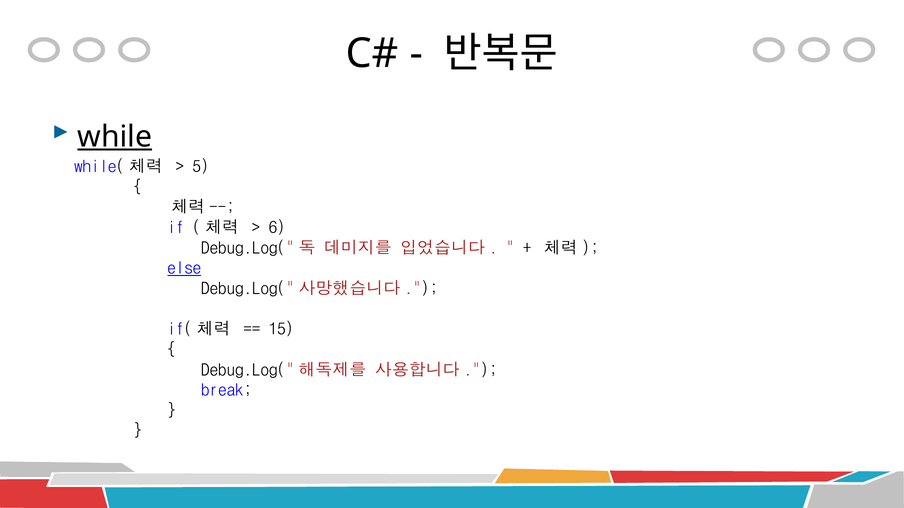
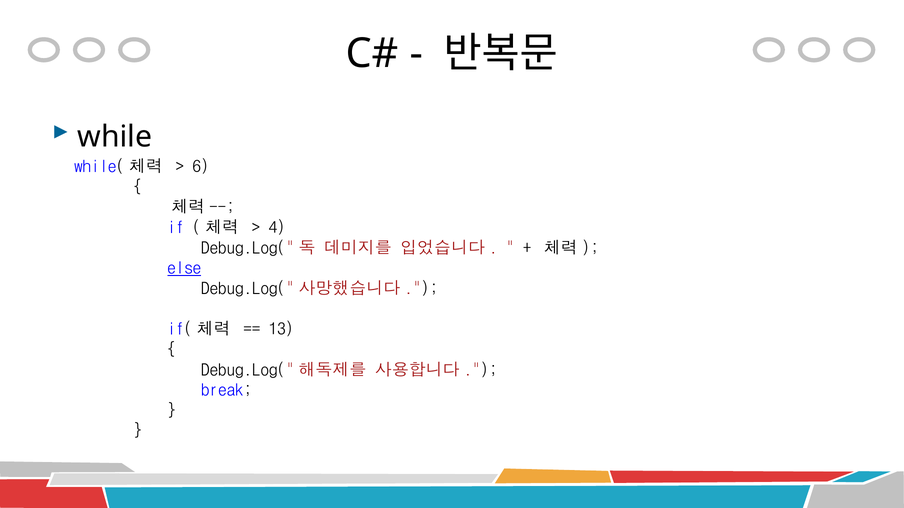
while underline: present -> none
5: 5 -> 6
6: 6 -> 4
15: 15 -> 13
